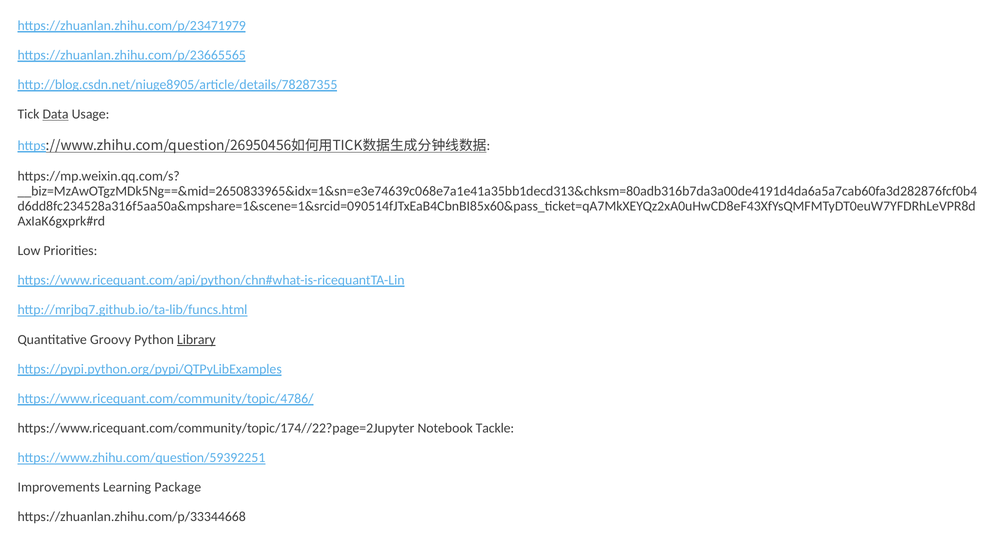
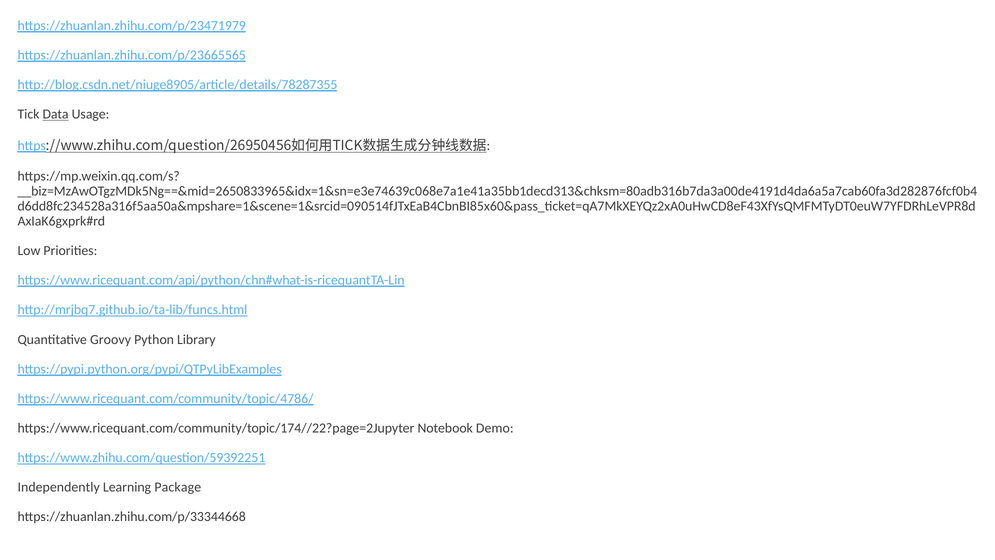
Library underline: present -> none
Tackle: Tackle -> Demo
Improvements: Improvements -> Independently
